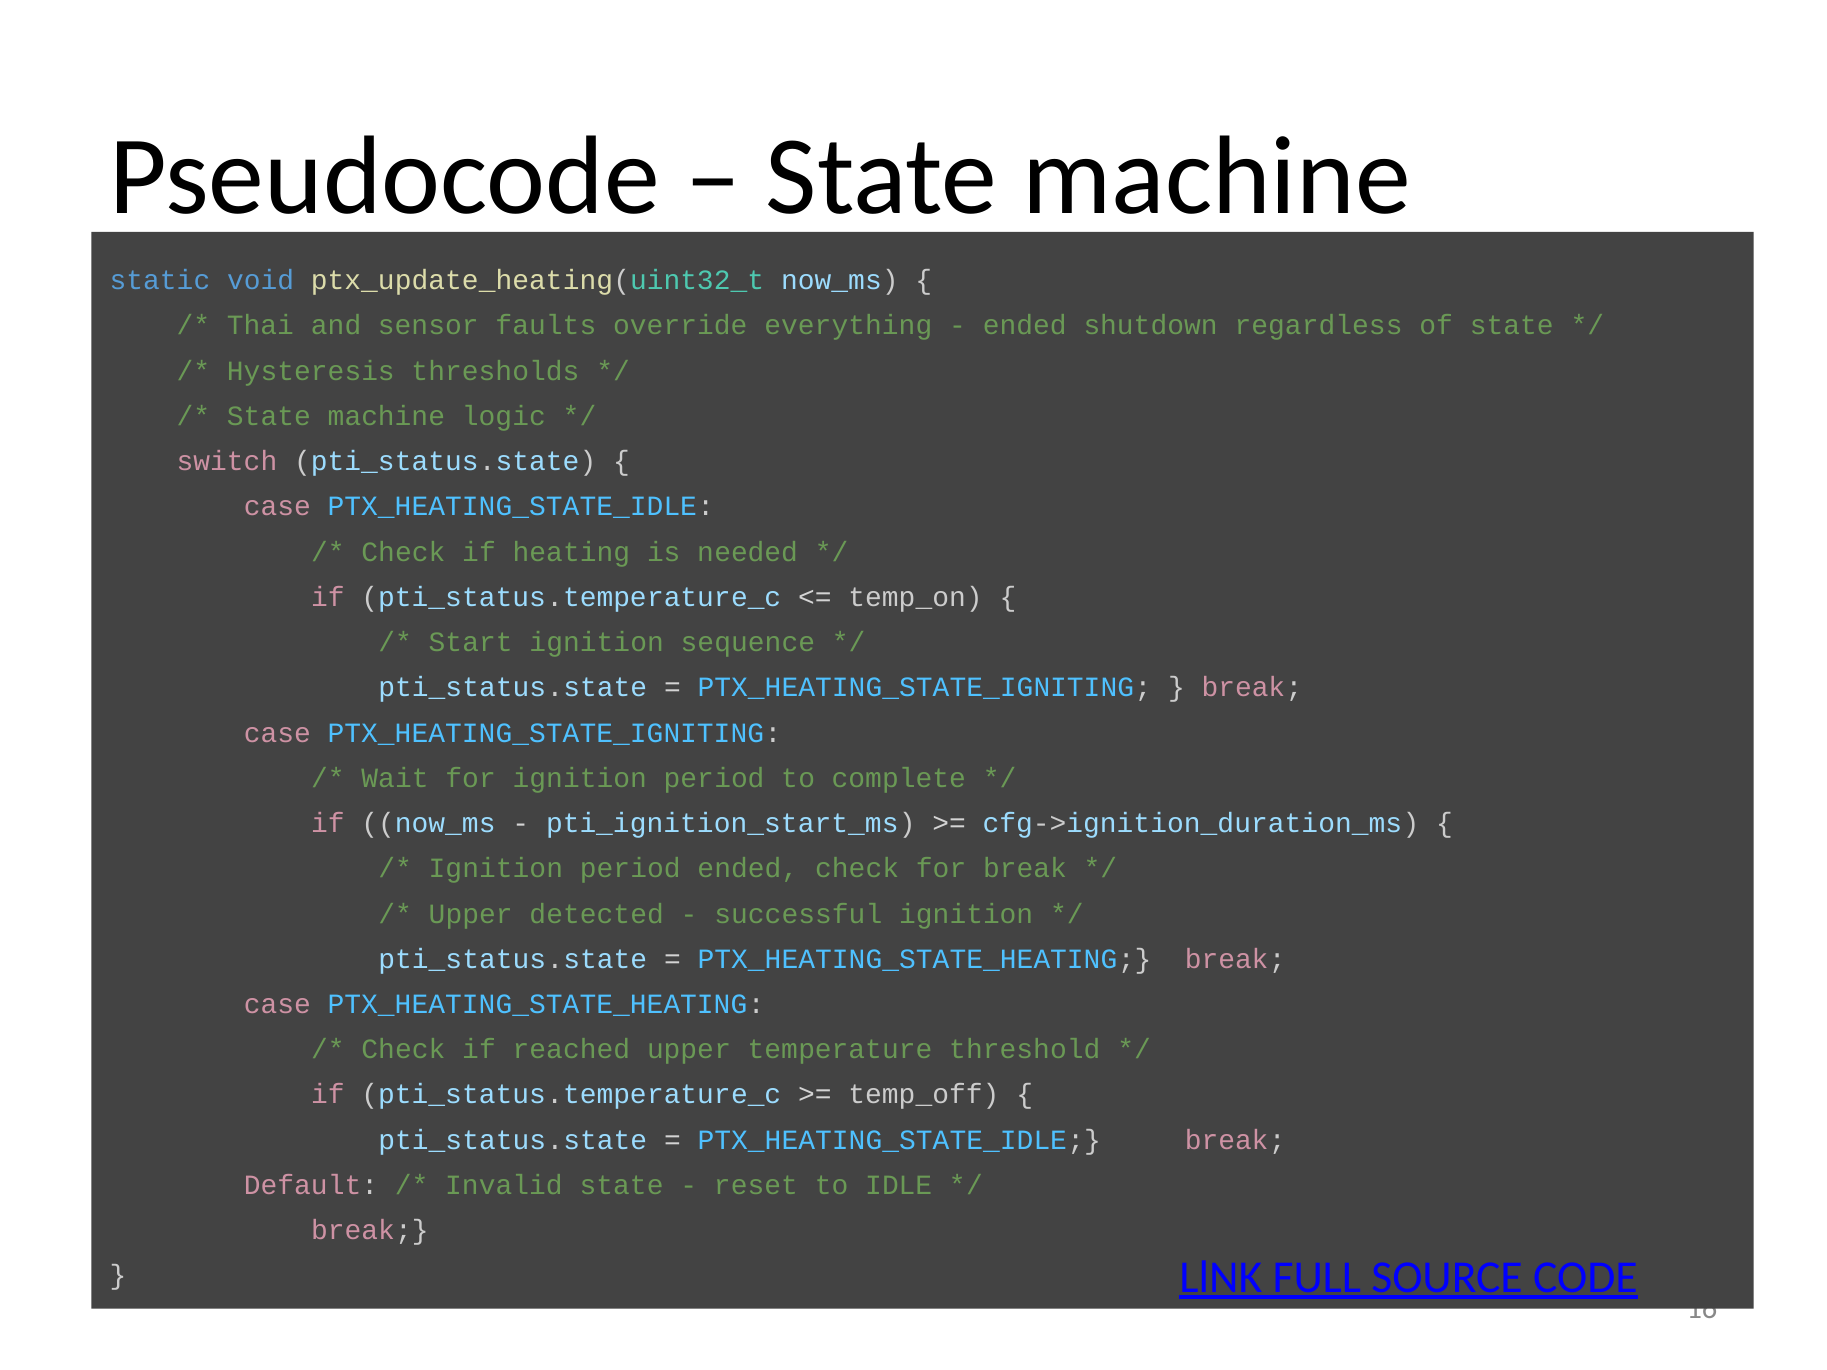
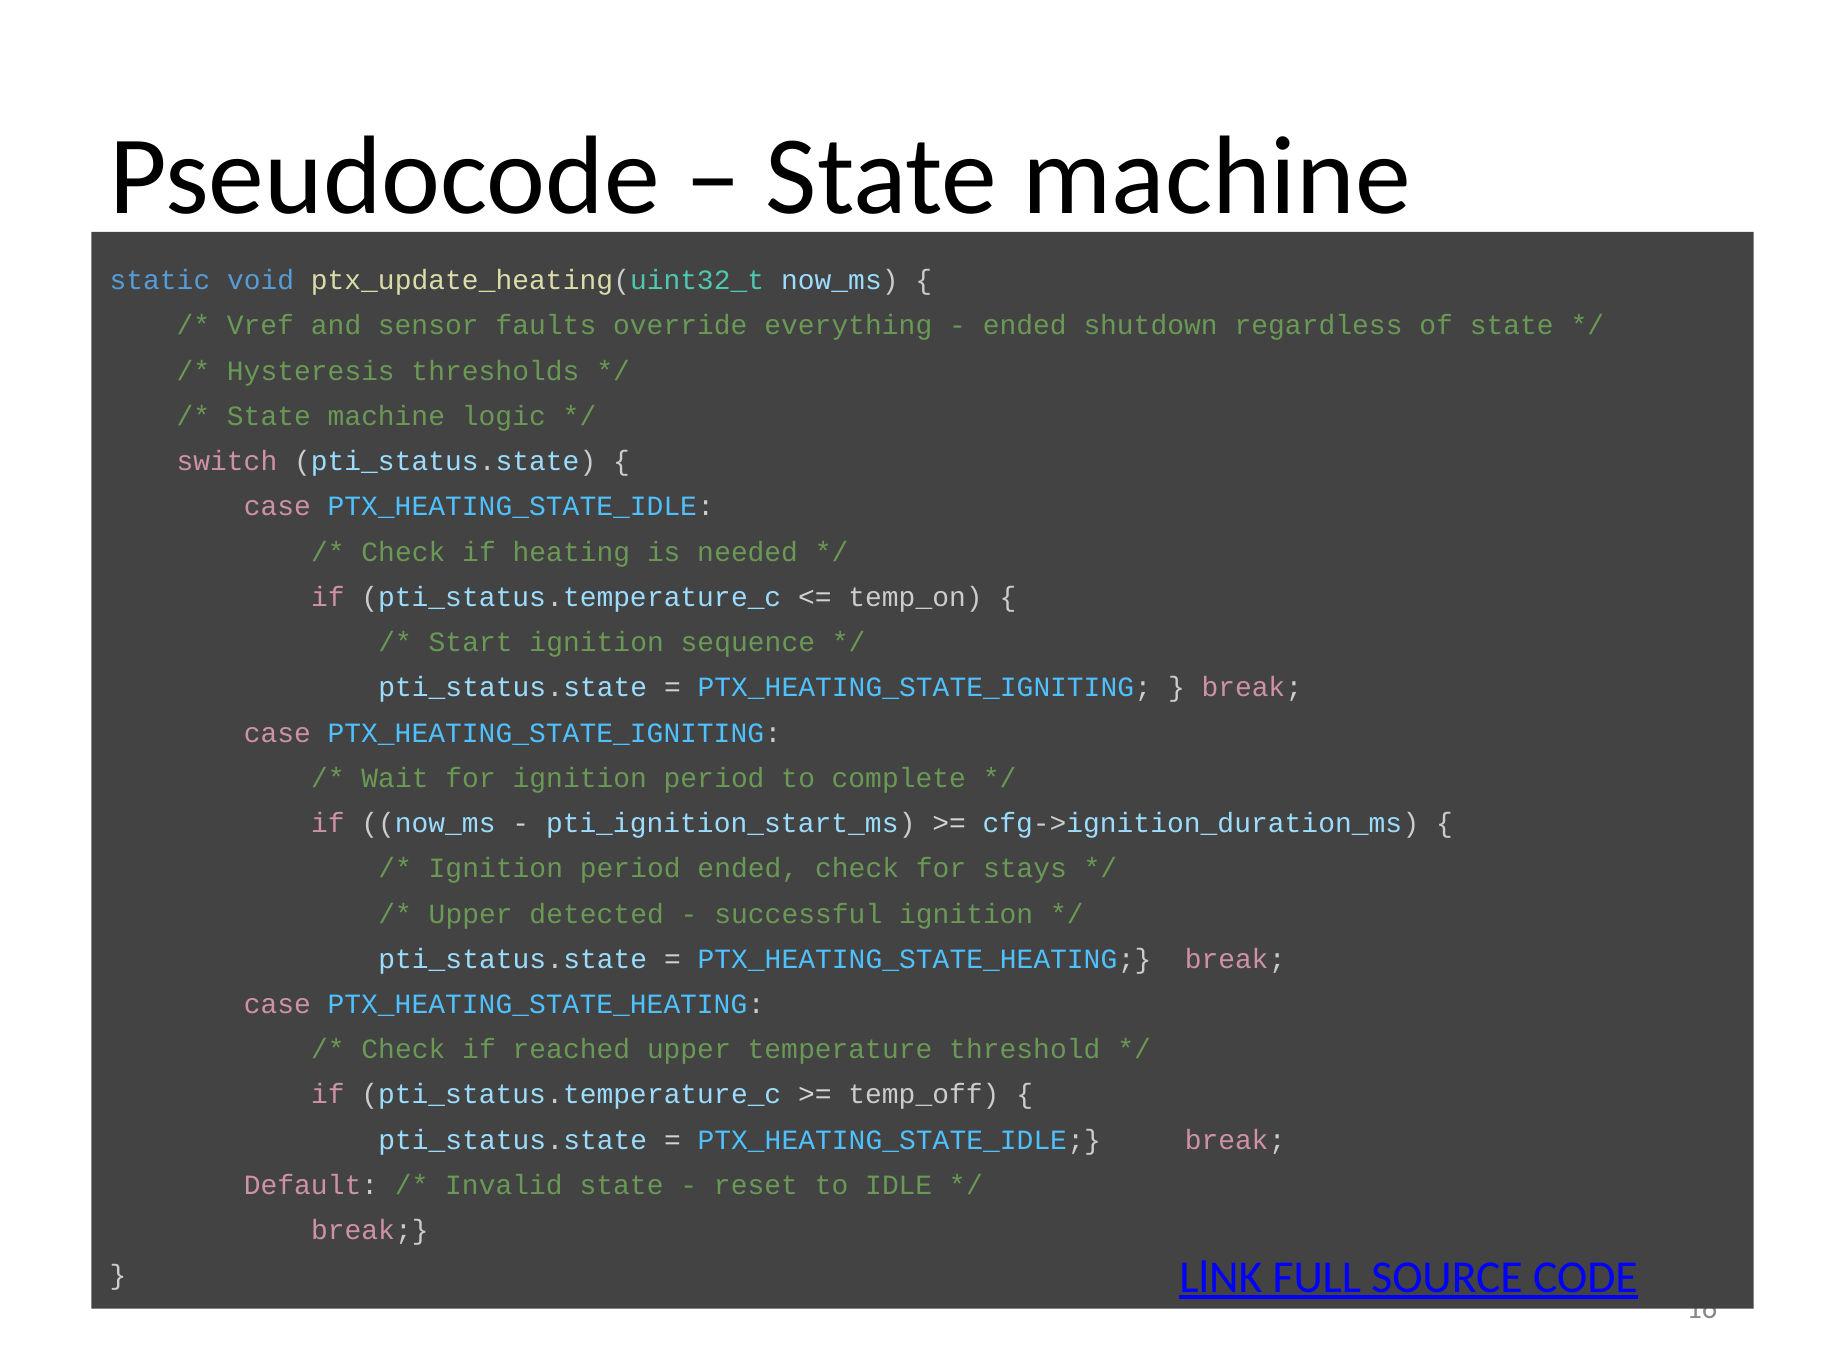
Thai: Thai -> Vref
for break: break -> stays
